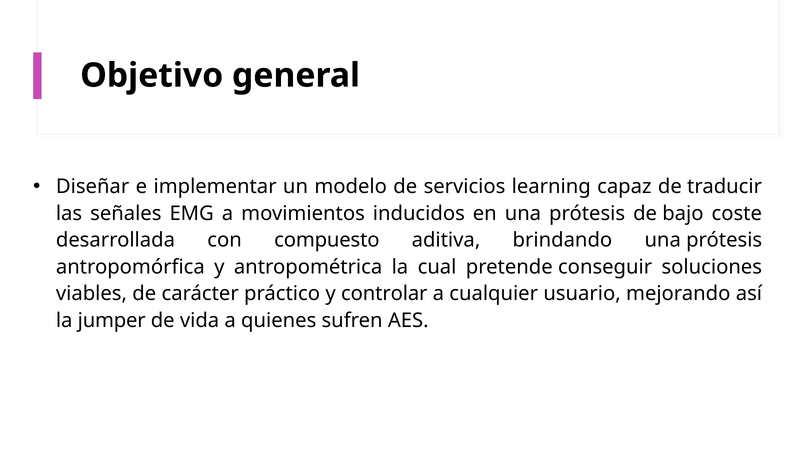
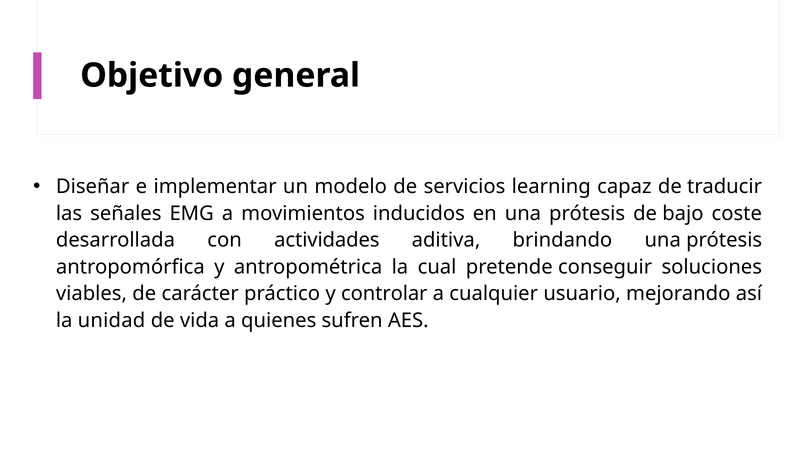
compuesto: compuesto -> actividades
jumper: jumper -> unidad
